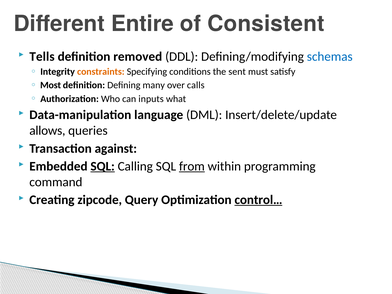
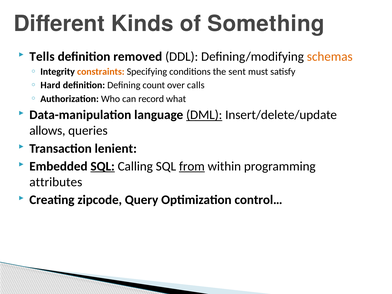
Entire: Entire -> Kinds
Consistent: Consistent -> Something
schemas colour: blue -> orange
Most: Most -> Hard
many: many -> count
inputs: inputs -> record
DML underline: none -> present
against: against -> lenient
command: command -> attributes
control… underline: present -> none
